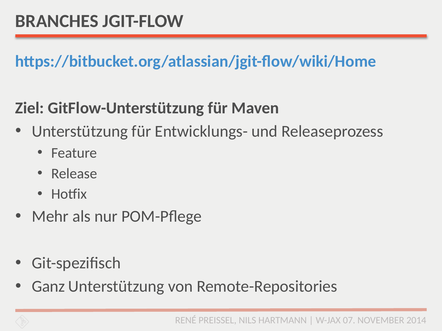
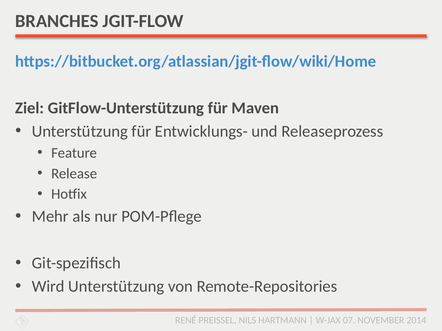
Ganz: Ganz -> Wird
